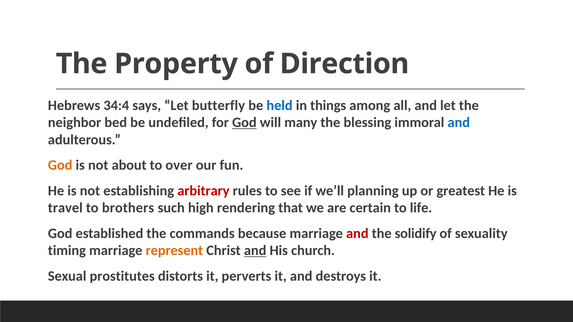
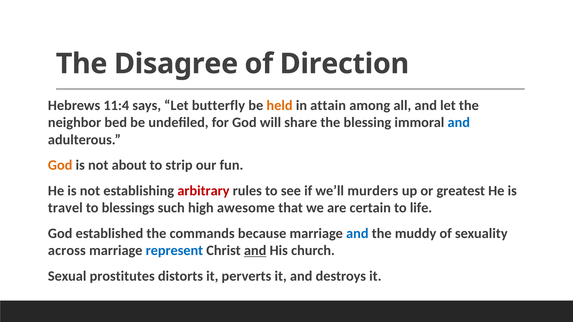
Property: Property -> Disagree
34:4: 34:4 -> 11:4
held colour: blue -> orange
things: things -> attain
God at (244, 123) underline: present -> none
many: many -> share
over: over -> strip
planning: planning -> murders
brothers: brothers -> blessings
rendering: rendering -> awesome
and at (357, 234) colour: red -> blue
solidify: solidify -> muddy
timing: timing -> across
represent colour: orange -> blue
